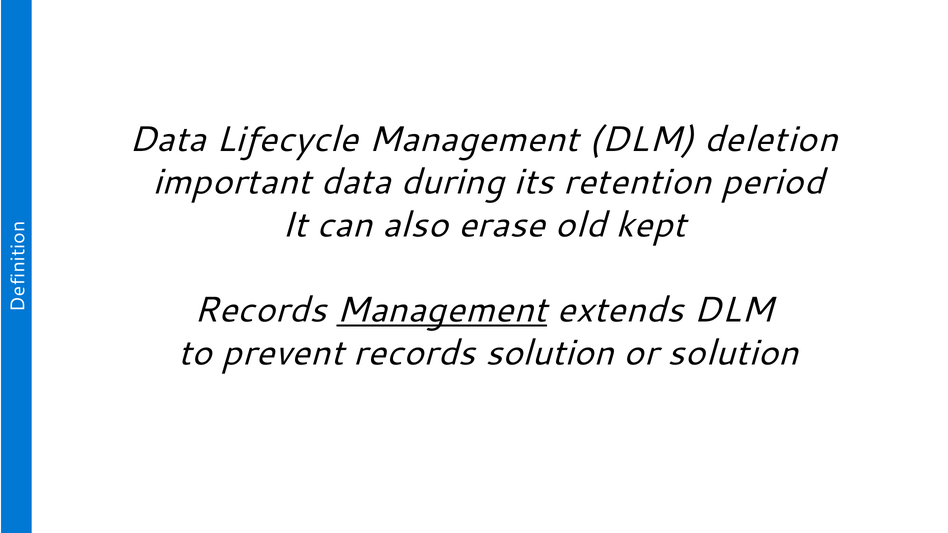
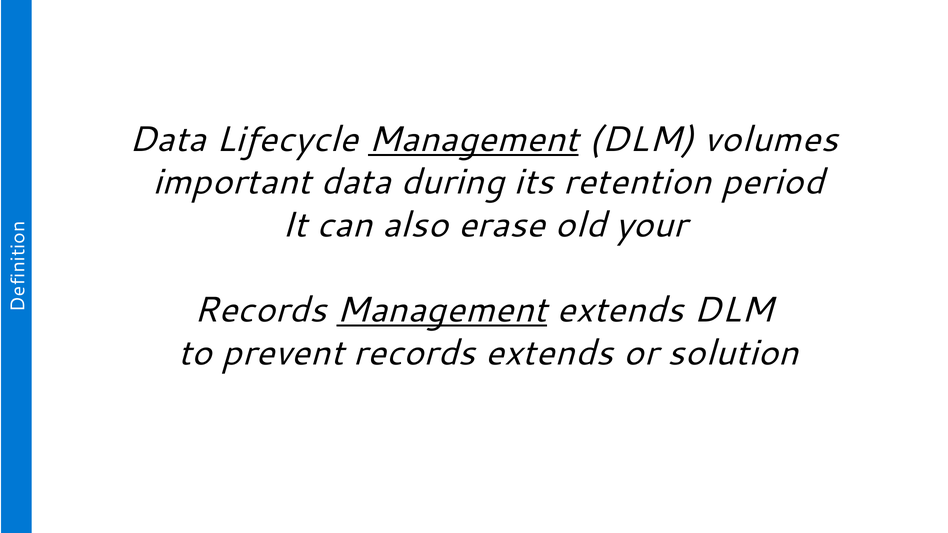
Management at (473, 140) underline: none -> present
deletion: deletion -> volumes
kept: kept -> your
records solution: solution -> extends
